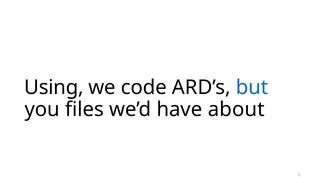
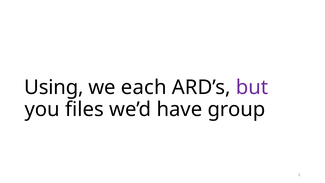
code: code -> each
but colour: blue -> purple
about: about -> group
